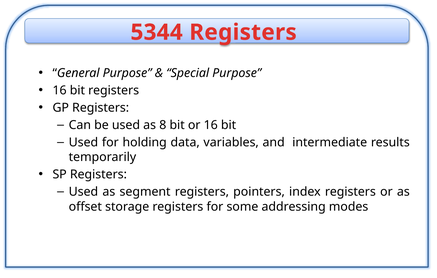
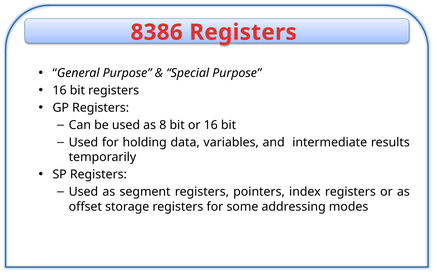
5344: 5344 -> 8386
